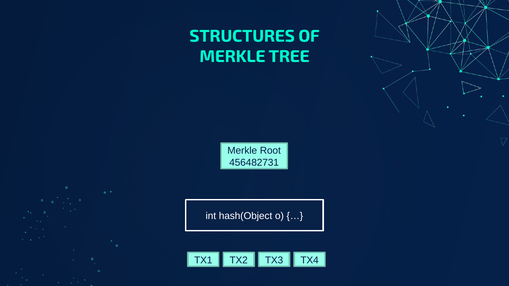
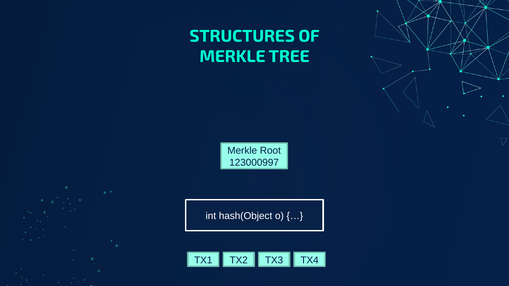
456482731: 456482731 -> 123000997
